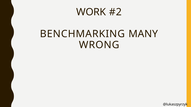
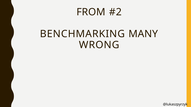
WORK: WORK -> FROM
